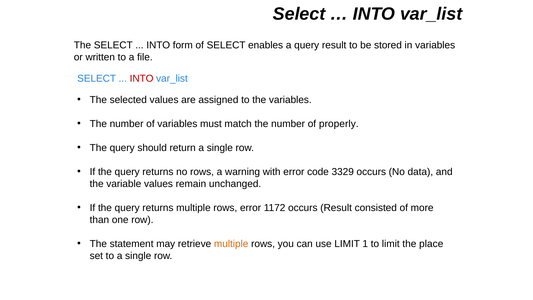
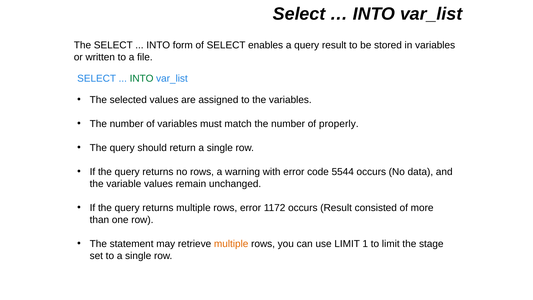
INTO at (142, 79) colour: red -> green
3329: 3329 -> 5544
place: place -> stage
